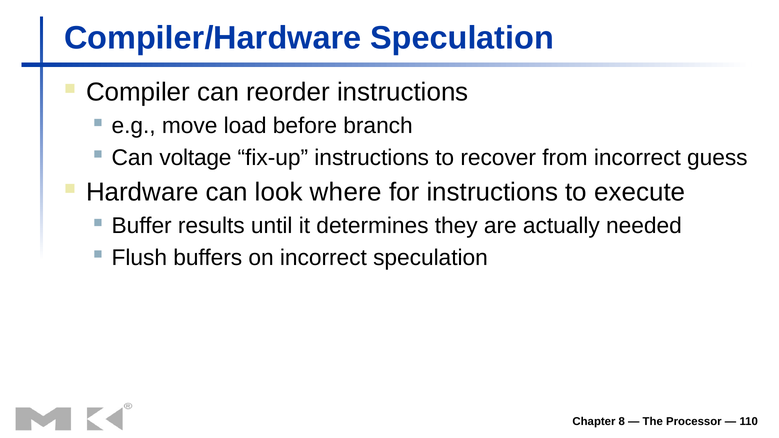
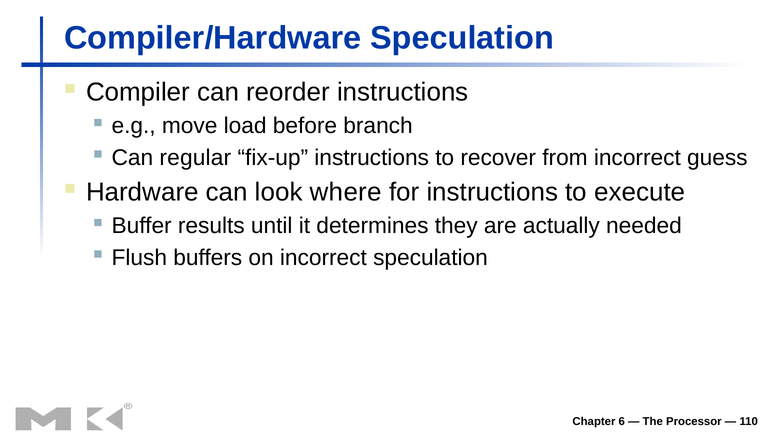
voltage: voltage -> regular
8: 8 -> 6
